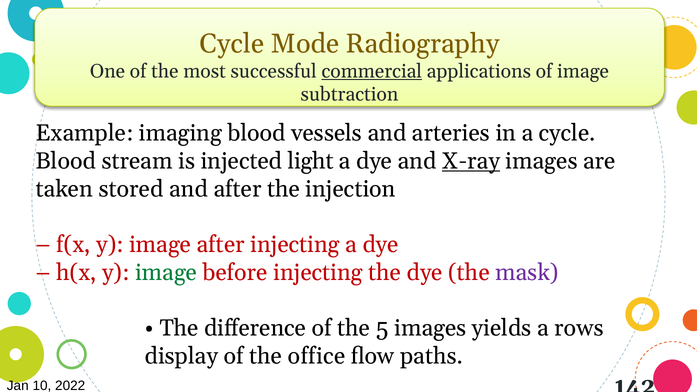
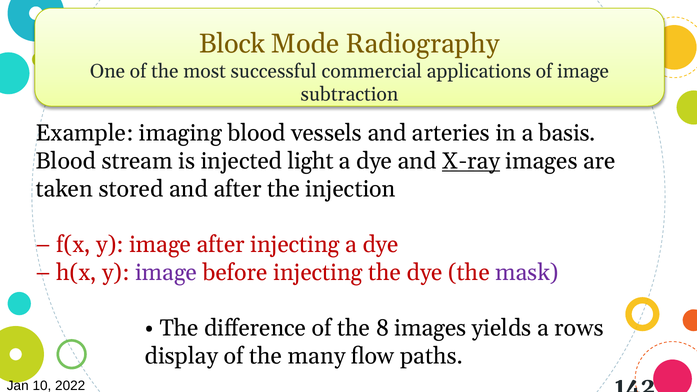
Cycle at (232, 44): Cycle -> Block
commercial underline: present -> none
a cycle: cycle -> basis
image at (166, 273) colour: green -> purple
5: 5 -> 8
office: office -> many
